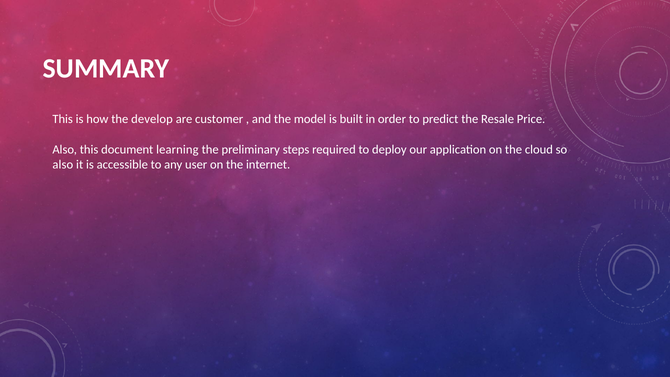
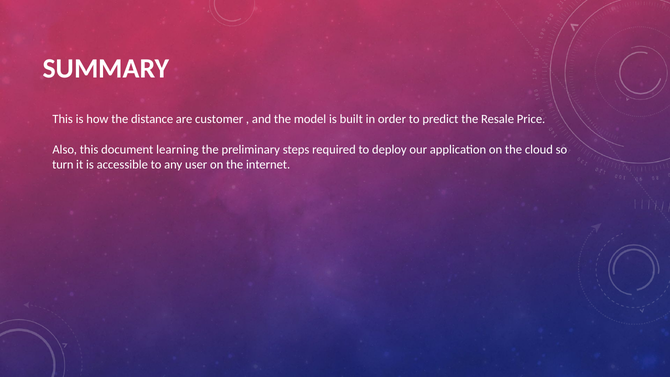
develop: develop -> distance
also at (63, 164): also -> turn
